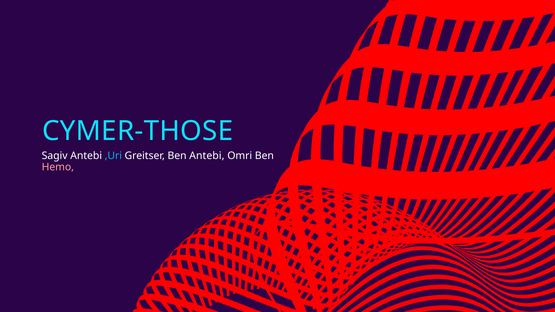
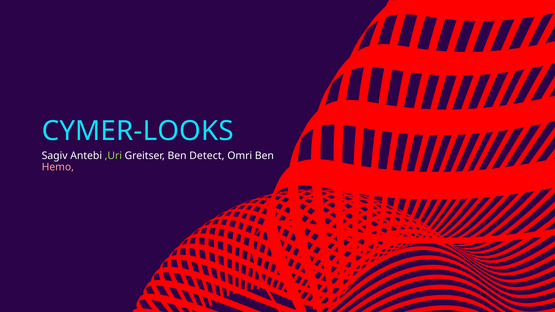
CYMER-THOSE: CYMER-THOSE -> CYMER-LOOKS
,Uri colour: light blue -> light green
Ben Antebi: Antebi -> Detect
